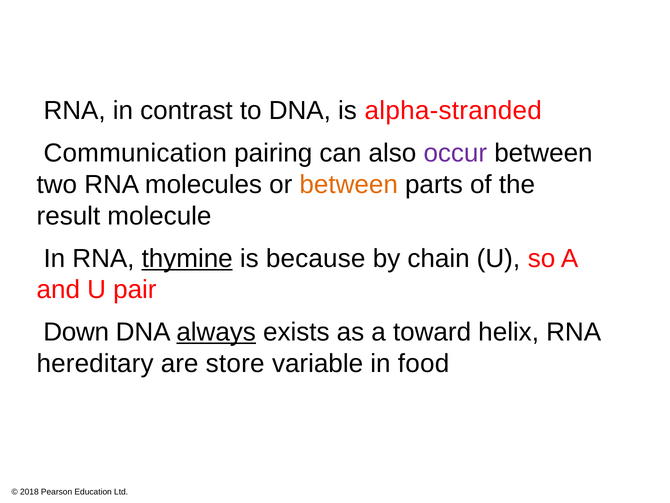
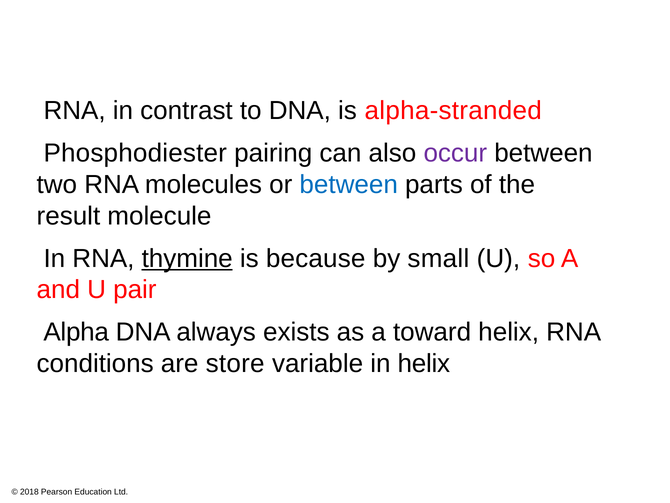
Communication: Communication -> Phosphodiester
between at (349, 184) colour: orange -> blue
chain: chain -> small
Down: Down -> Alpha
always underline: present -> none
hereditary: hereditary -> conditions
in food: food -> helix
